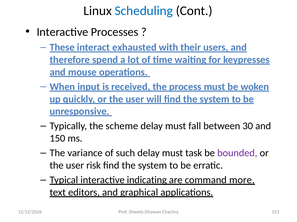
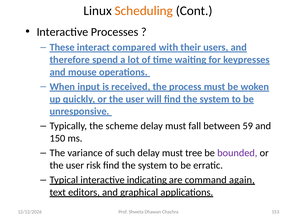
Scheduling colour: blue -> orange
exhausted: exhausted -> compared
30: 30 -> 59
task: task -> tree
more: more -> again
